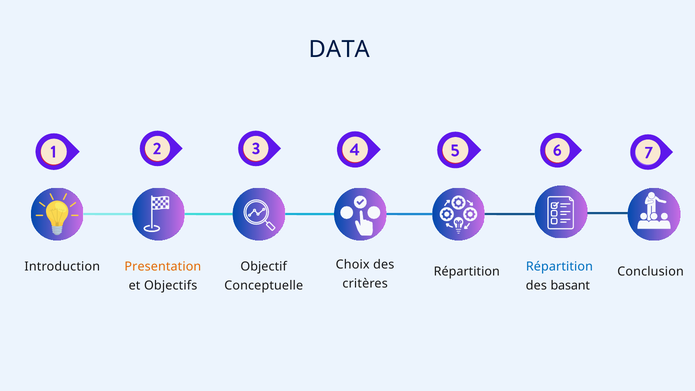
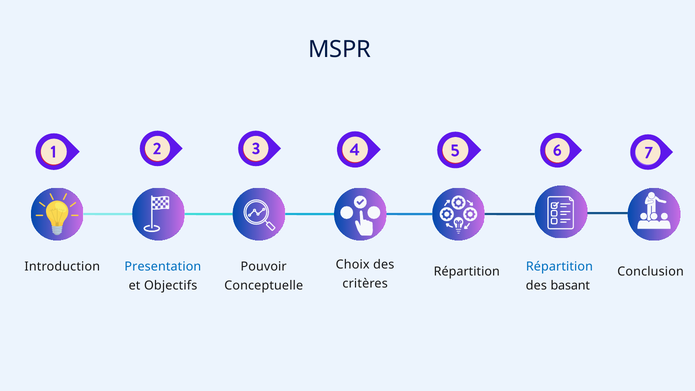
DATA: DATA -> MSPR
Presentation colour: orange -> blue
Objectif: Objectif -> Pouvoir
